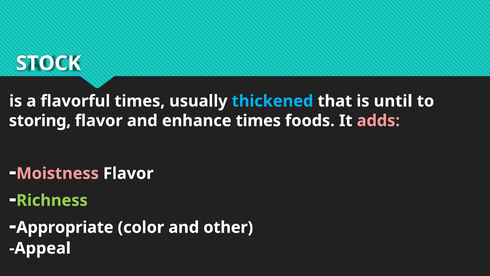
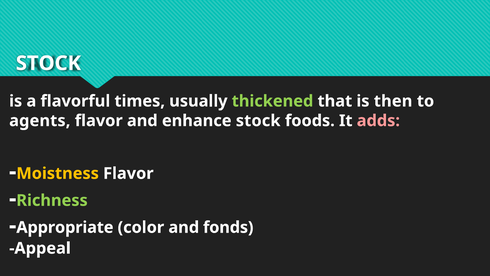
thickened colour: light blue -> light green
until: until -> then
storing: storing -> agents
enhance times: times -> stock
Moistness colour: pink -> yellow
other: other -> fonds
